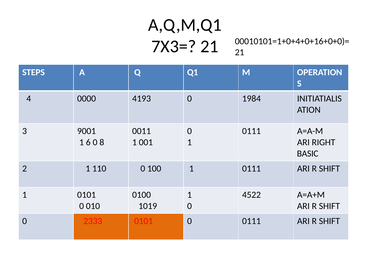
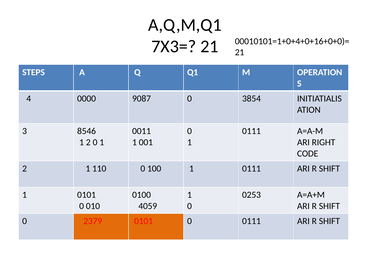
4193: 4193 -> 9087
1984: 1984 -> 3854
9001: 9001 -> 8546
1 6: 6 -> 2
8 at (102, 143): 8 -> 1
BASIC: BASIC -> CODE
4522: 4522 -> 0253
1019: 1019 -> 4059
2333: 2333 -> 2379
